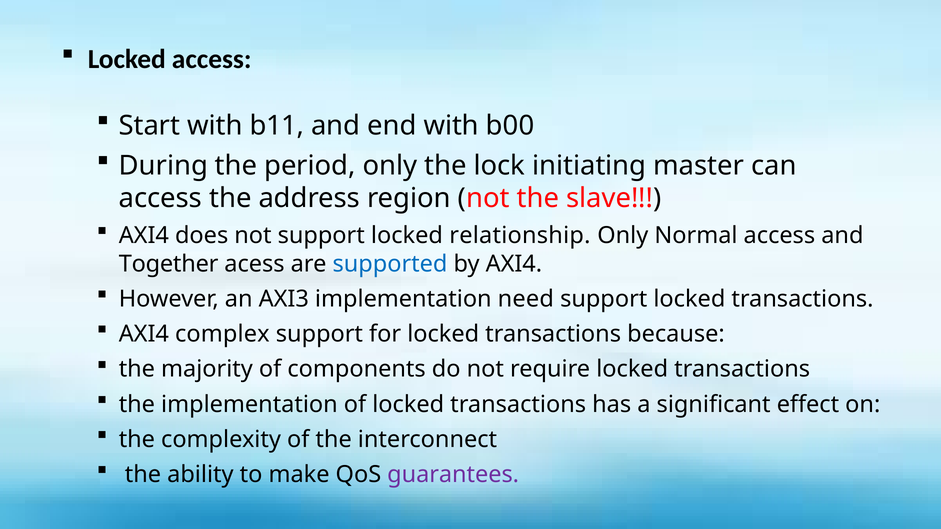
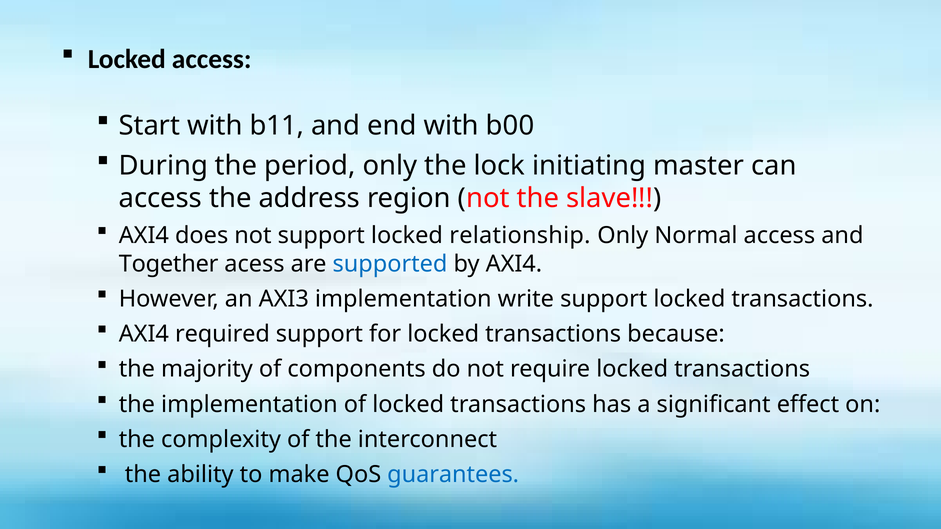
need: need -> write
complex: complex -> required
guarantees colour: purple -> blue
